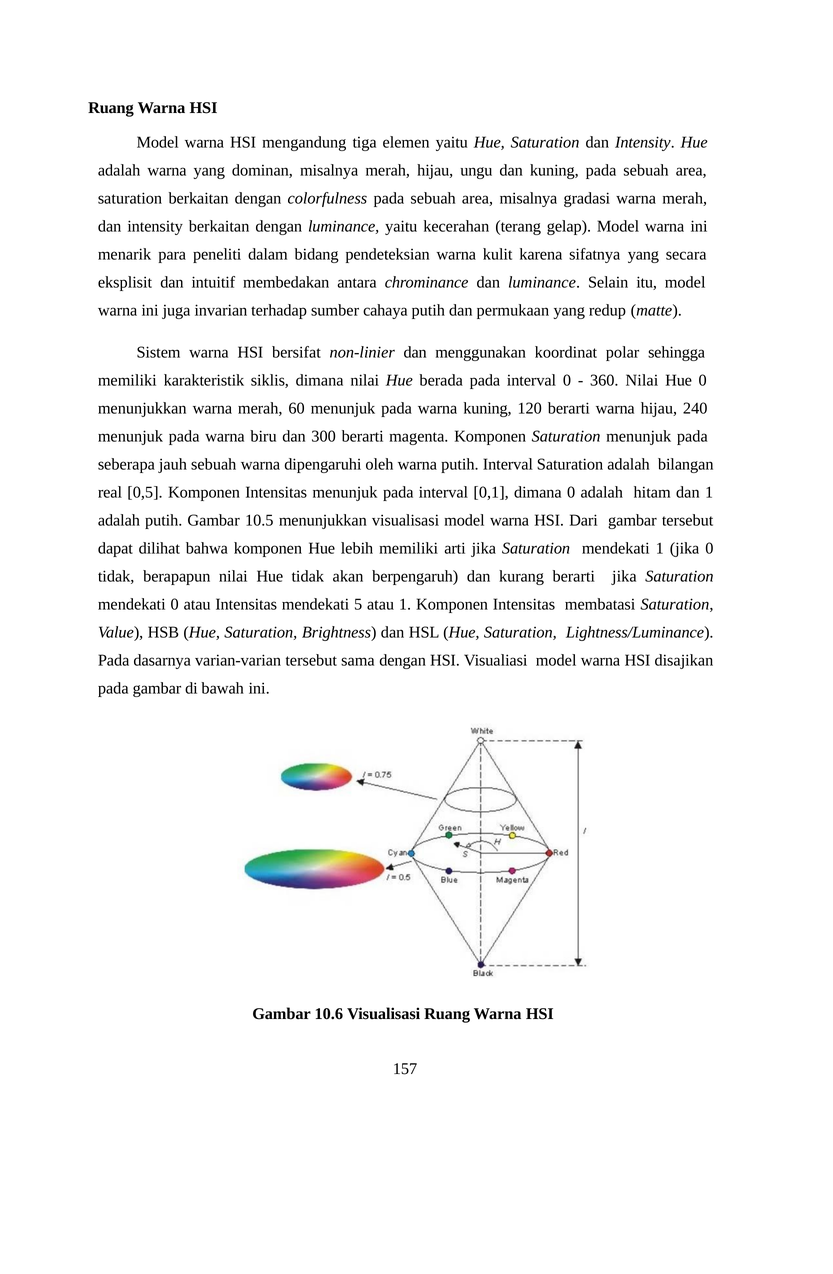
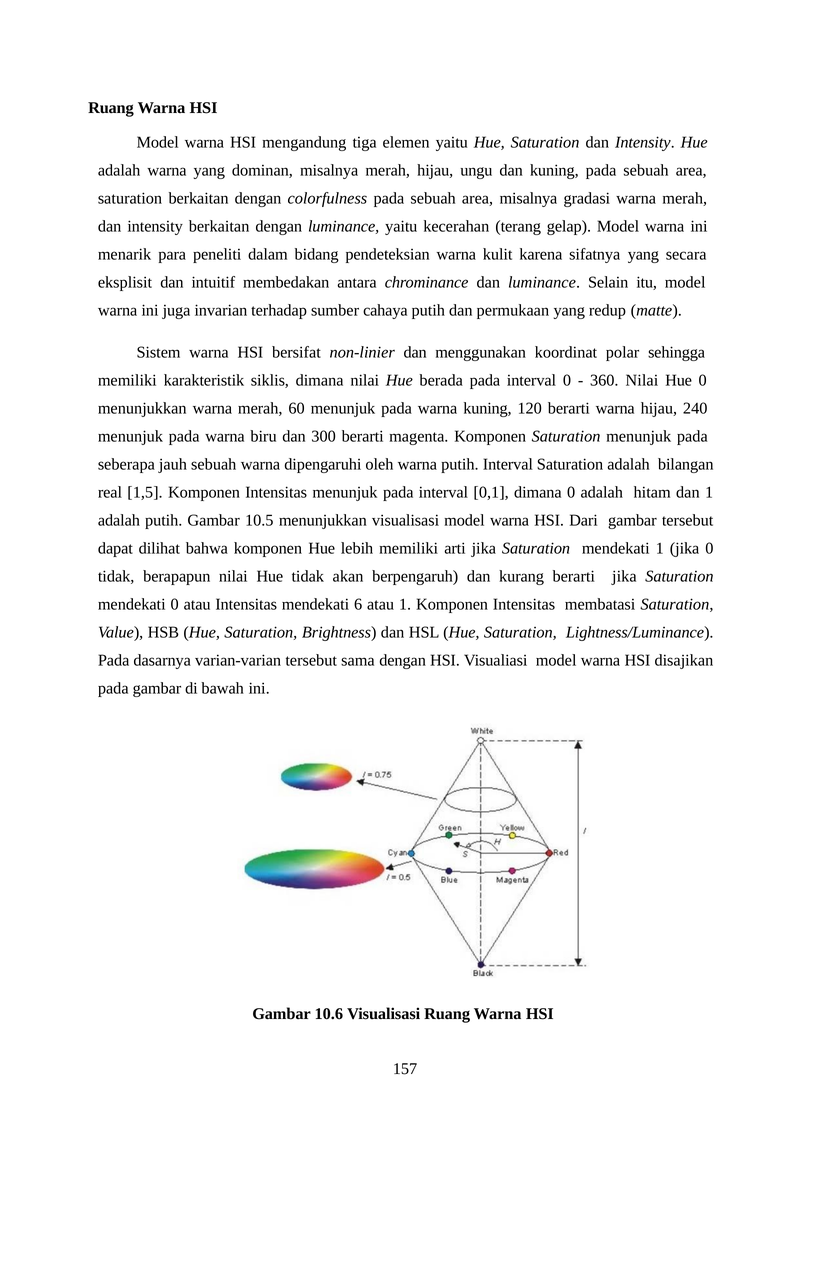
0,5: 0,5 -> 1,5
5: 5 -> 6
